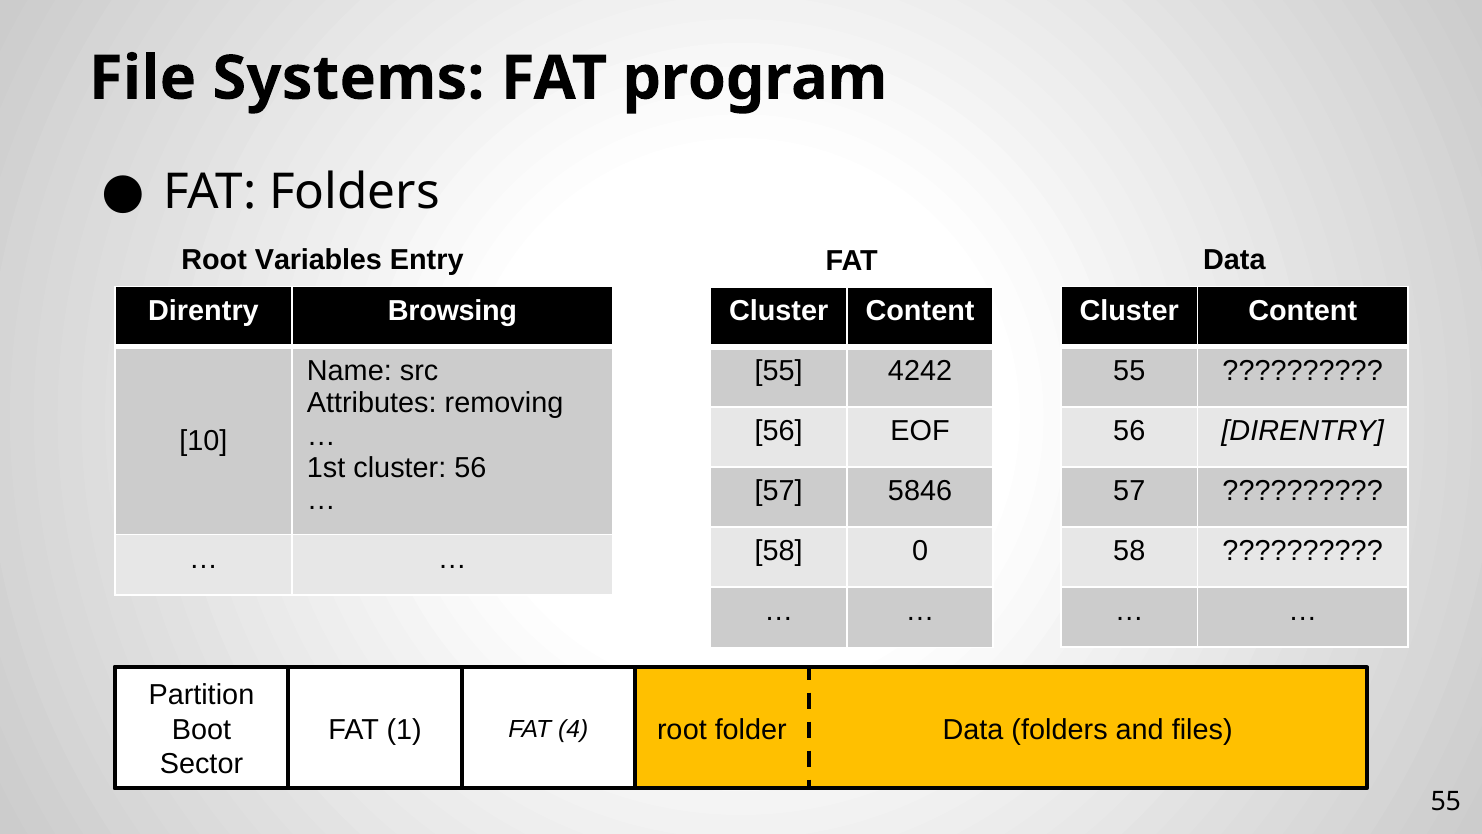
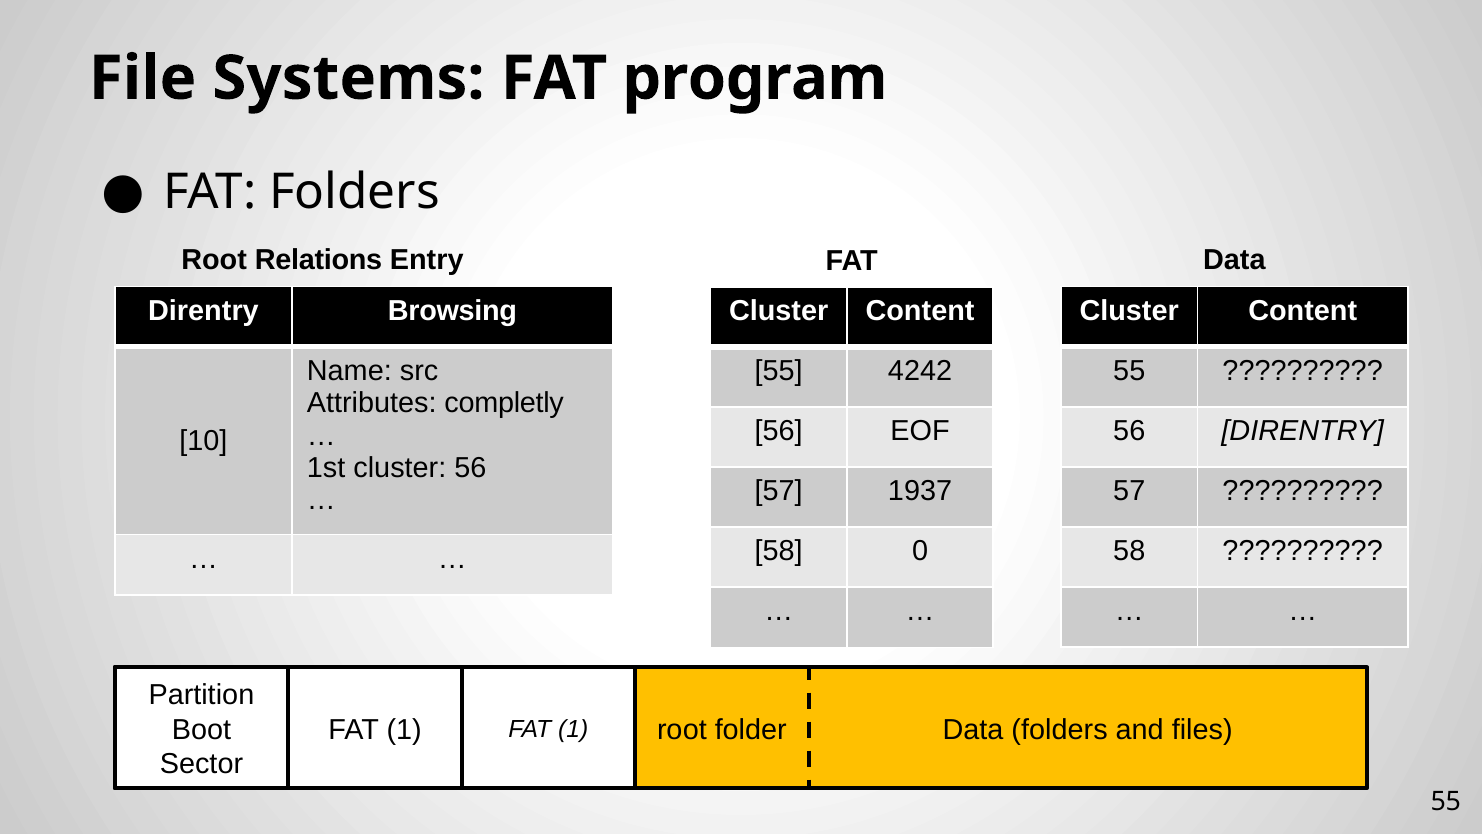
Variables: Variables -> Relations
removing: removing -> completly
5846: 5846 -> 1937
4 at (573, 729): 4 -> 1
